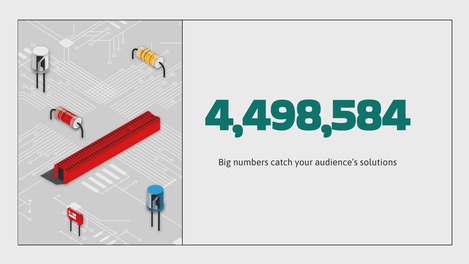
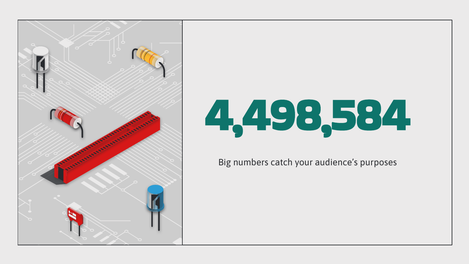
solutions: solutions -> purposes
